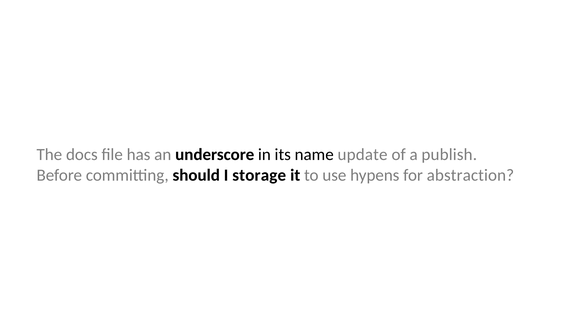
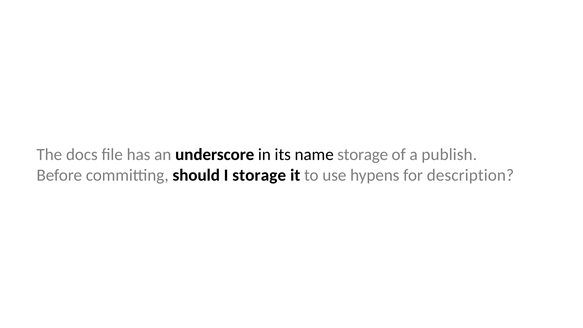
name update: update -> storage
abstraction: abstraction -> description
